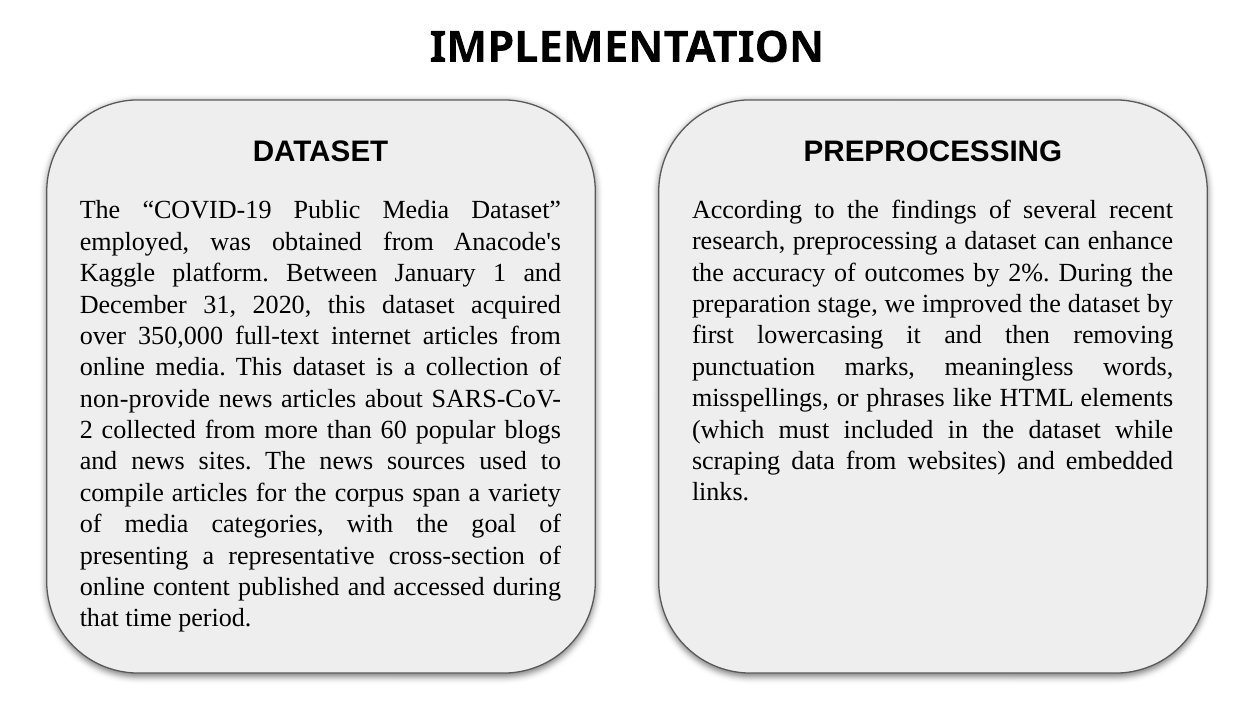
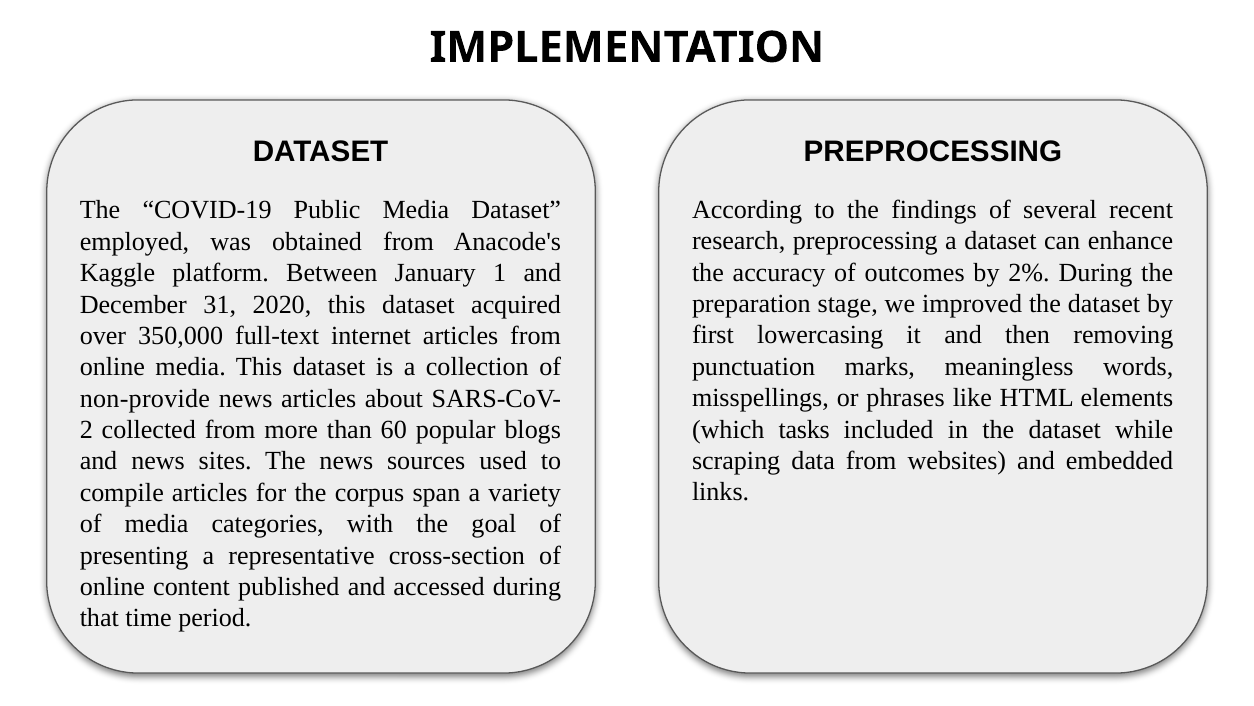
must: must -> tasks
